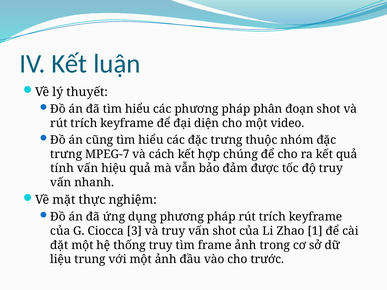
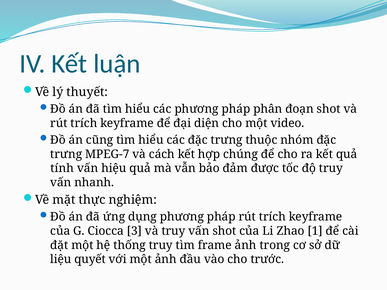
trung: trung -> quyết
